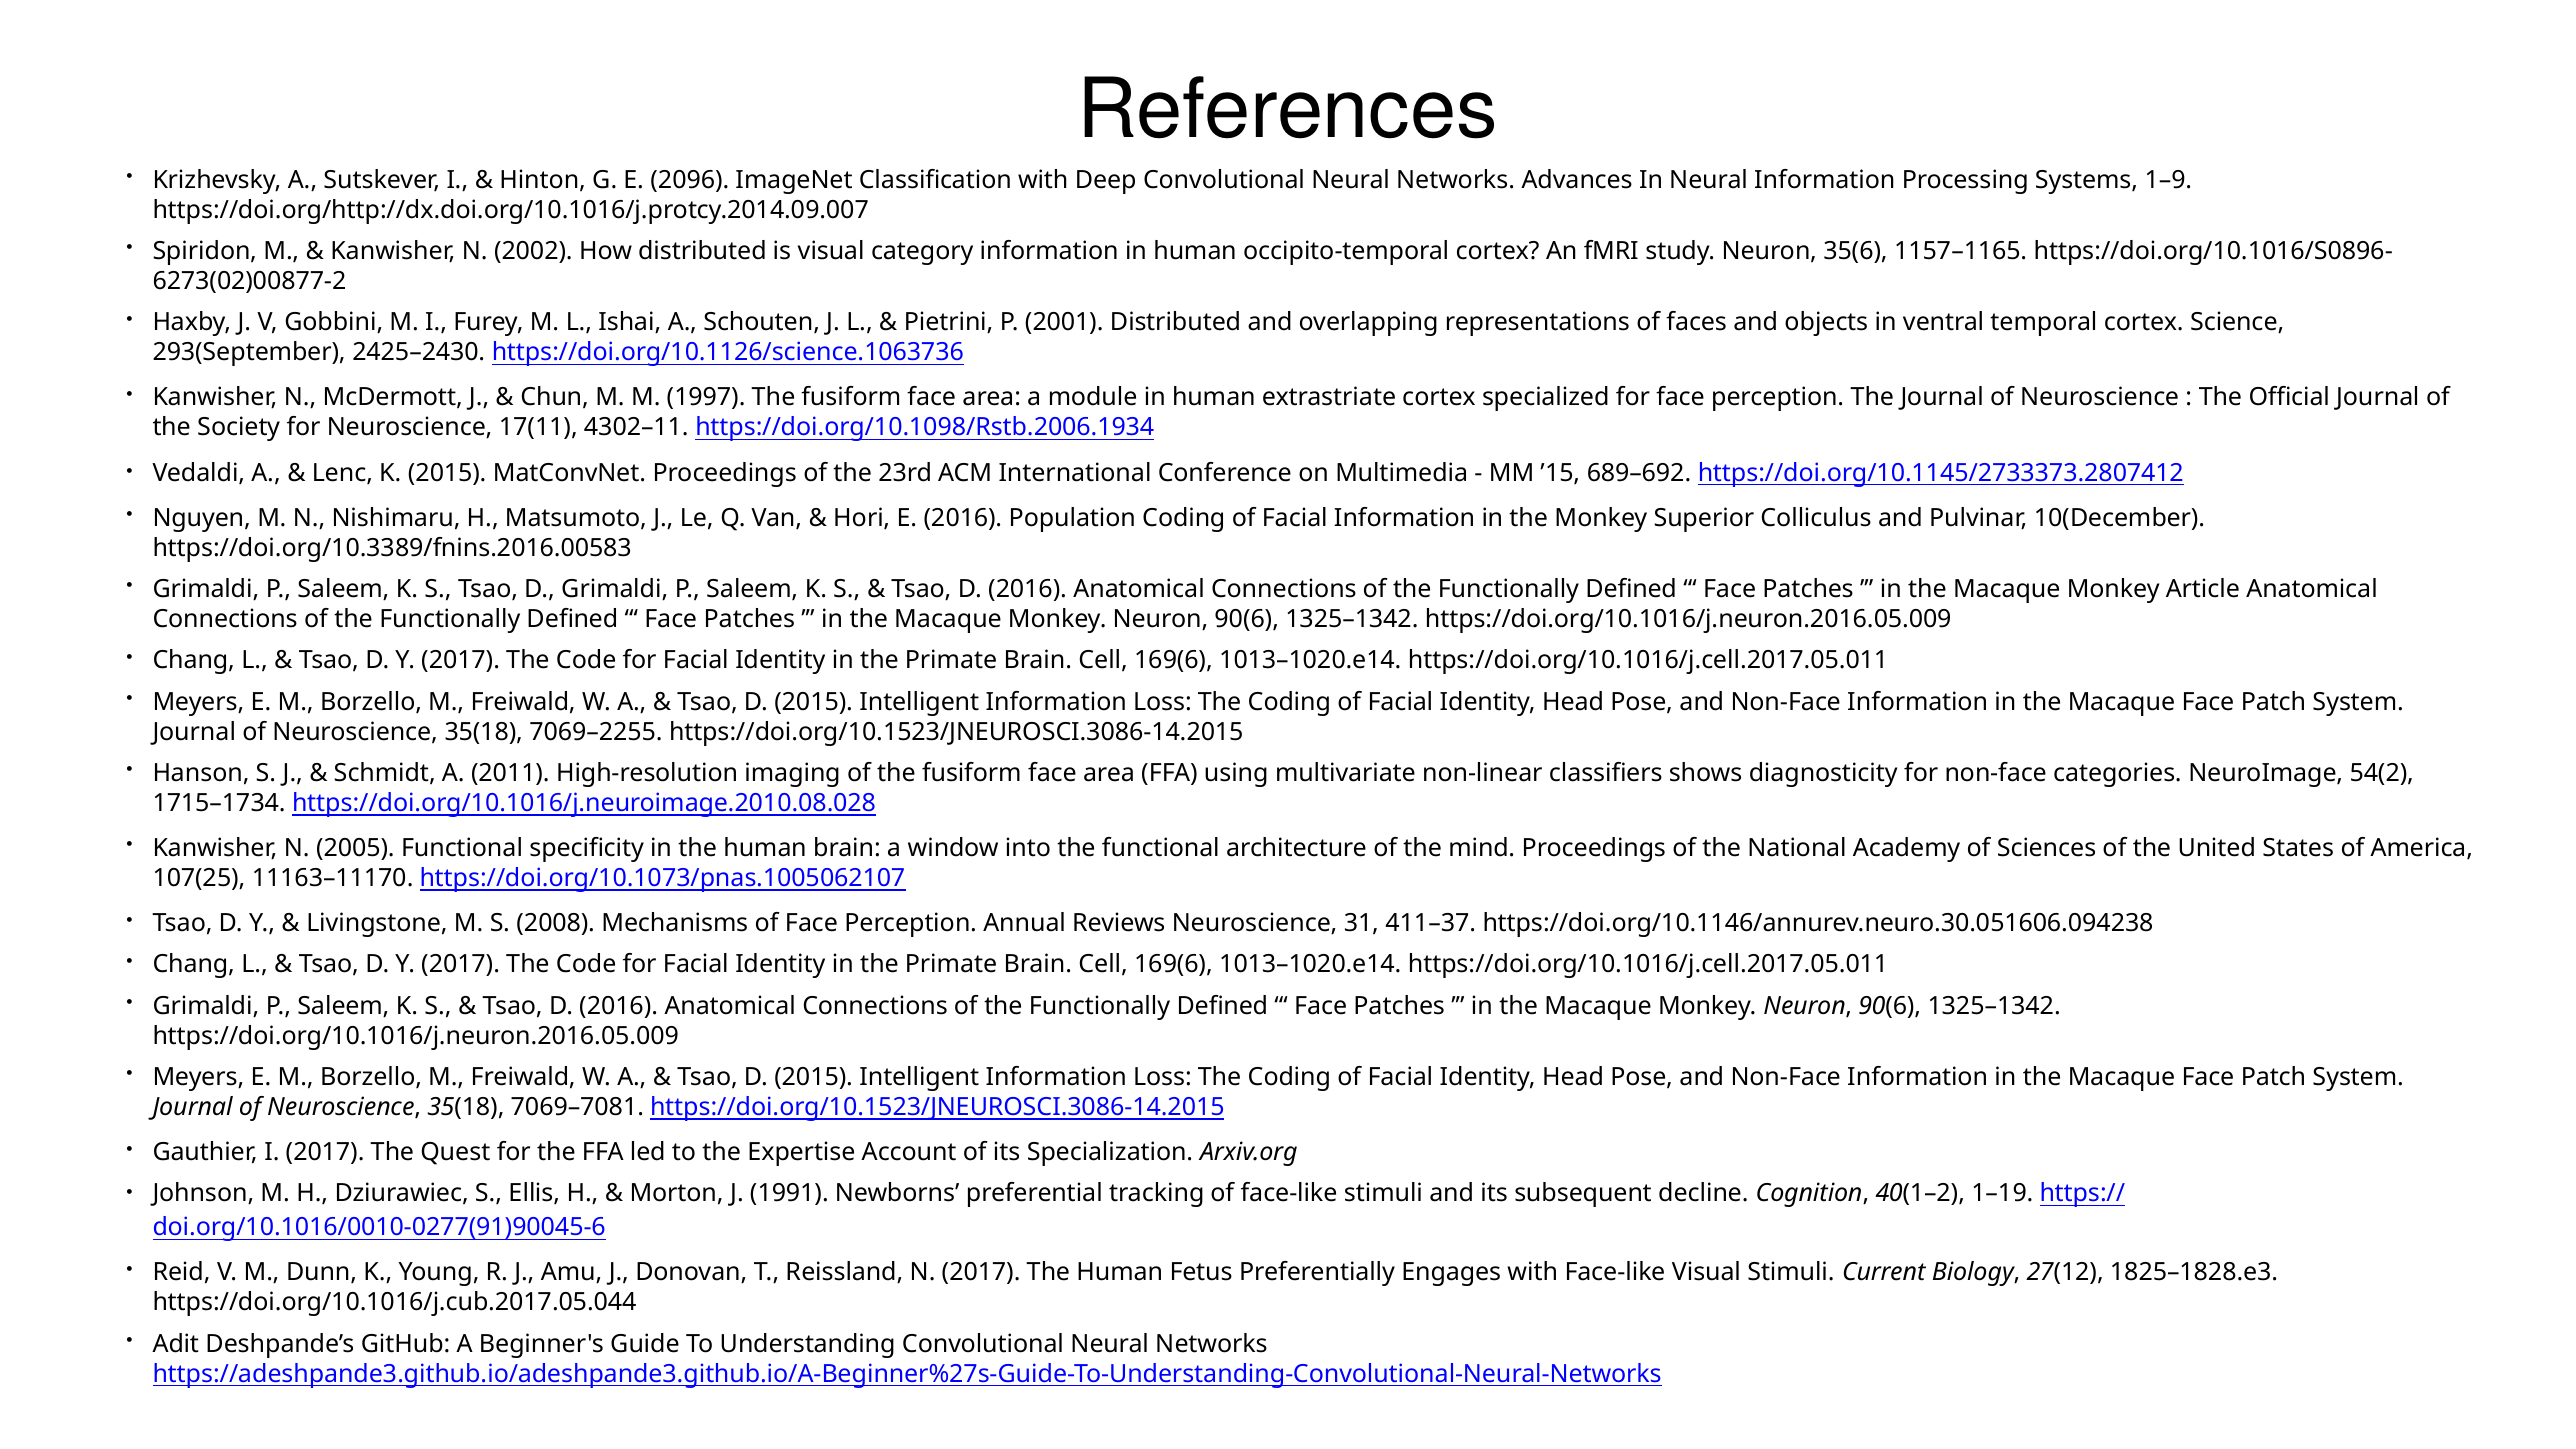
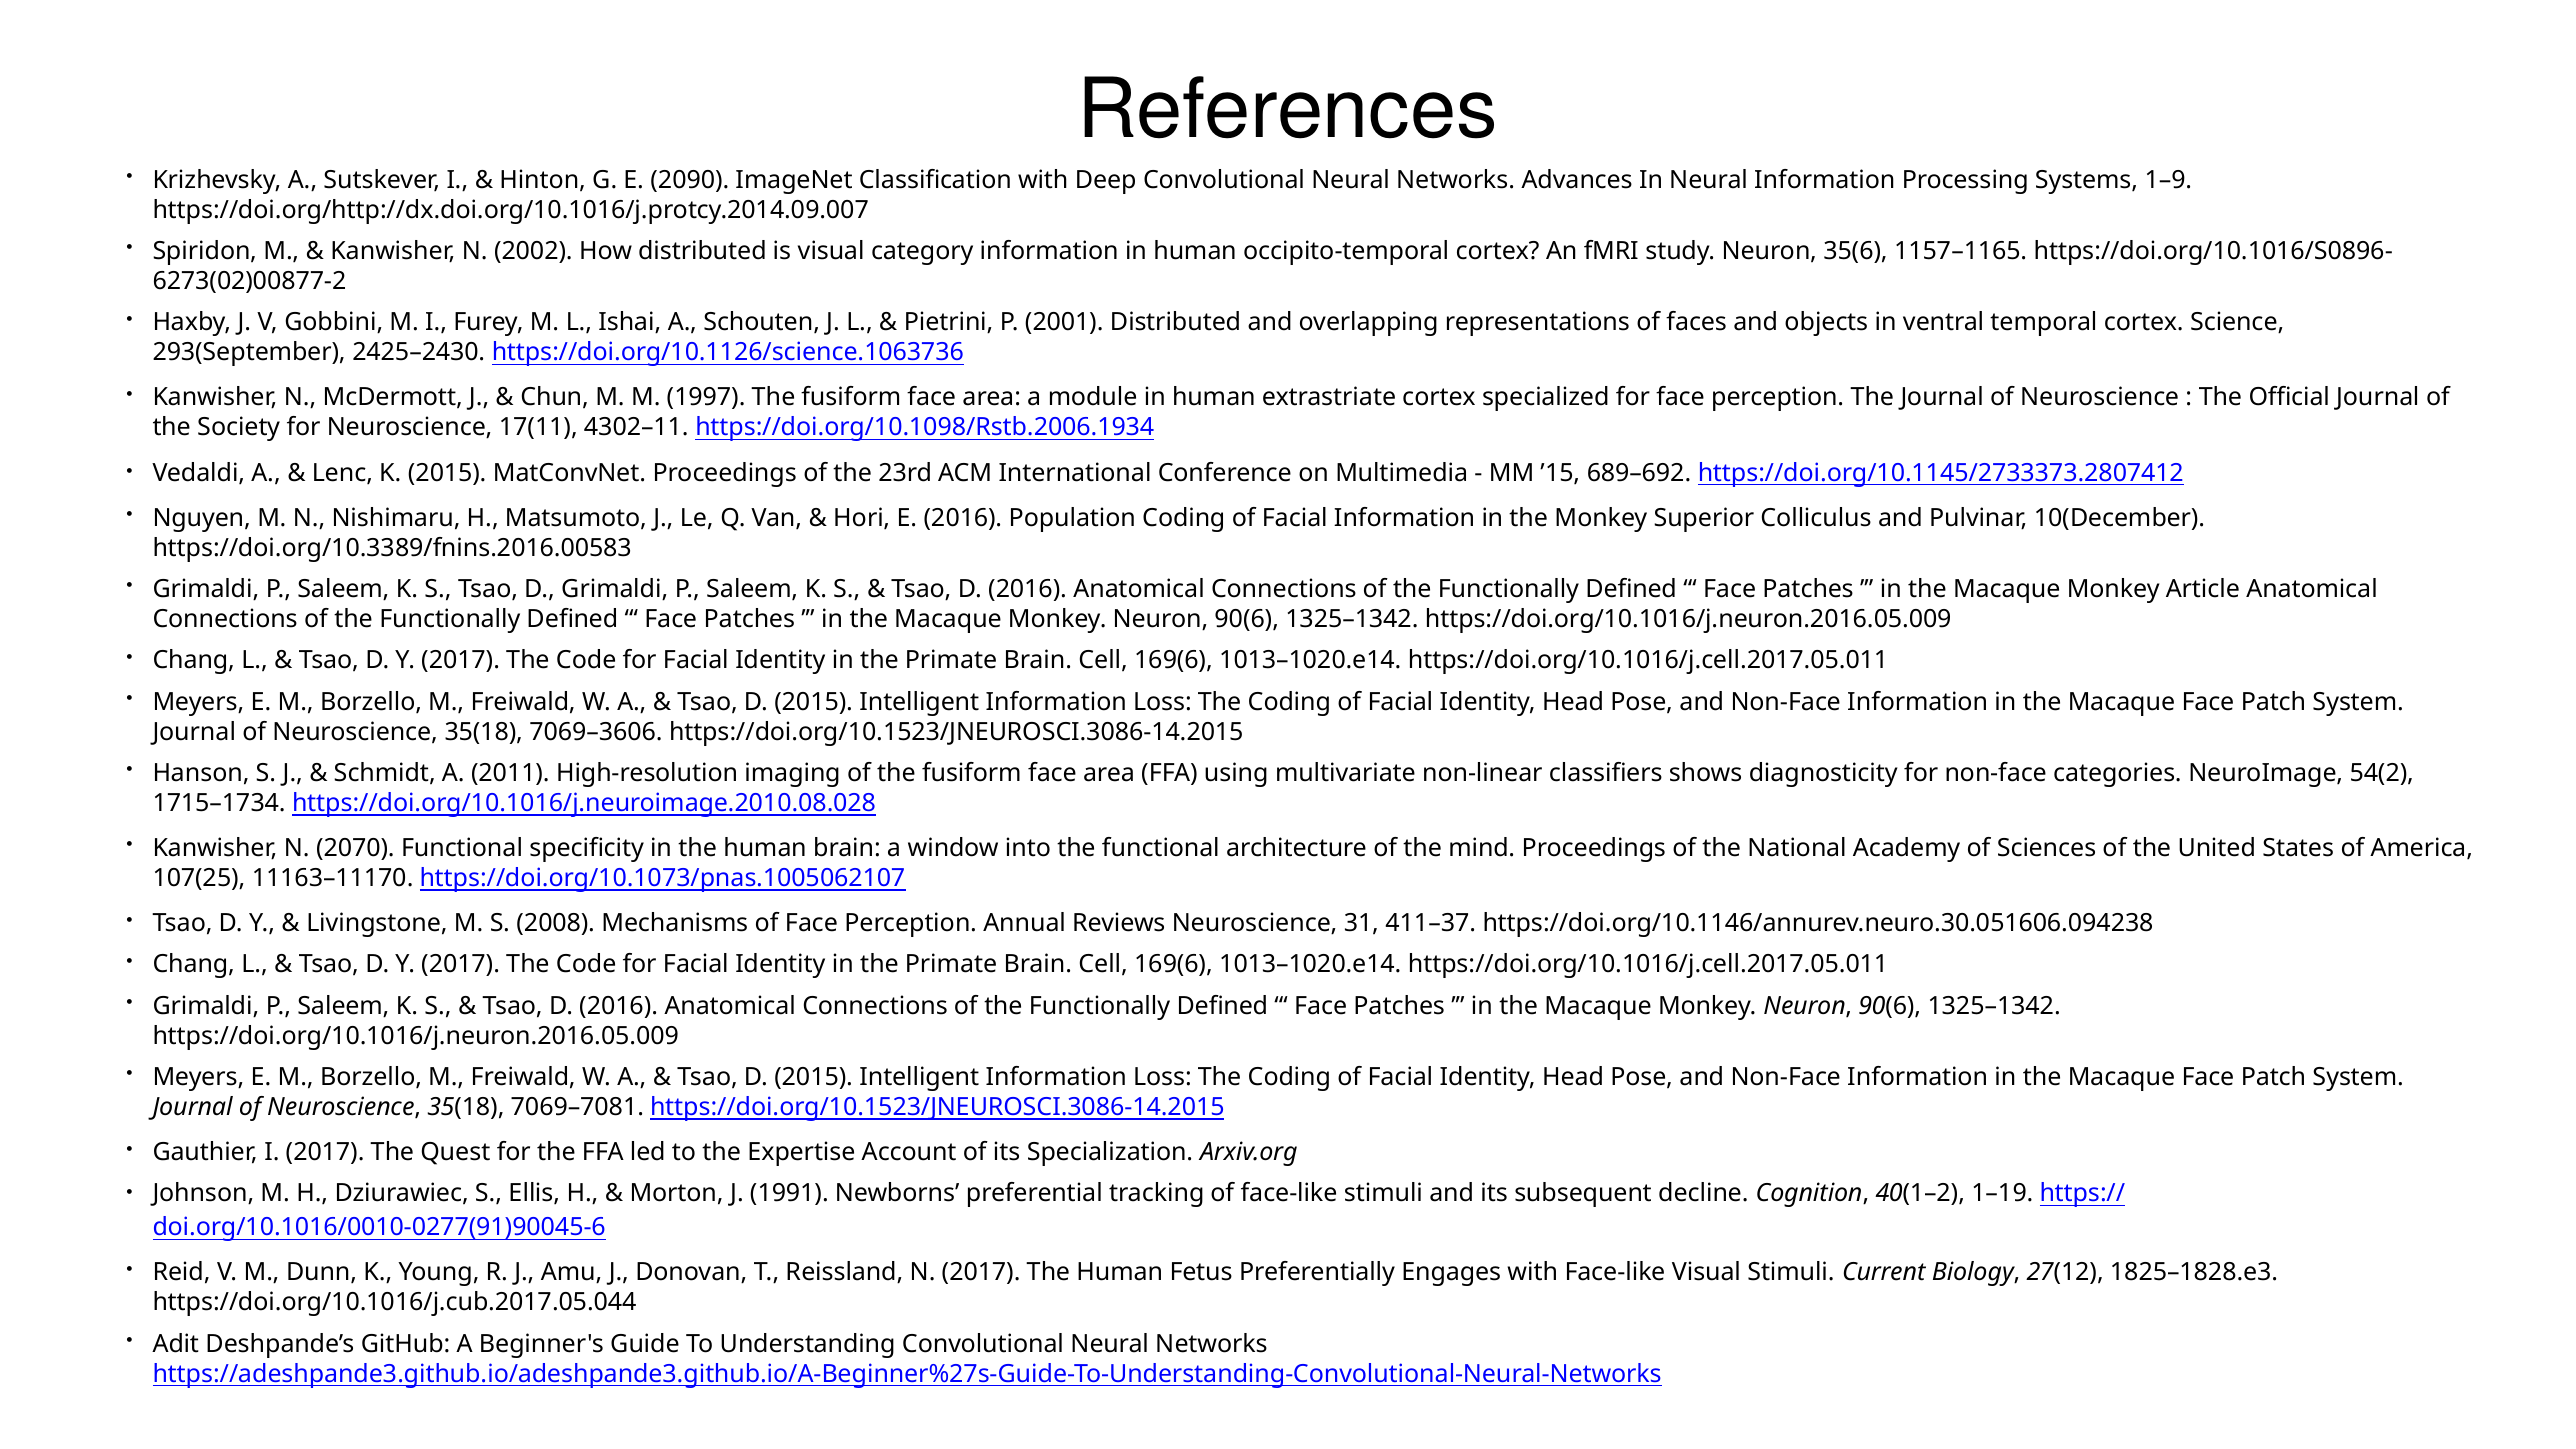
2096: 2096 -> 2090
7069–2255: 7069–2255 -> 7069–3606
2005: 2005 -> 2070
